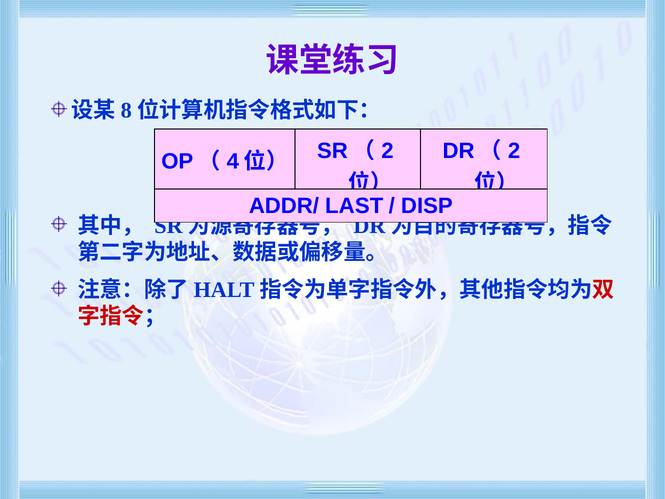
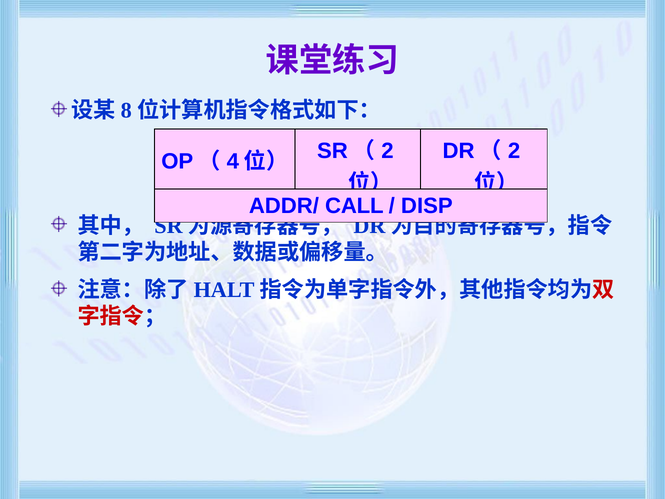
LAST: LAST -> CALL
